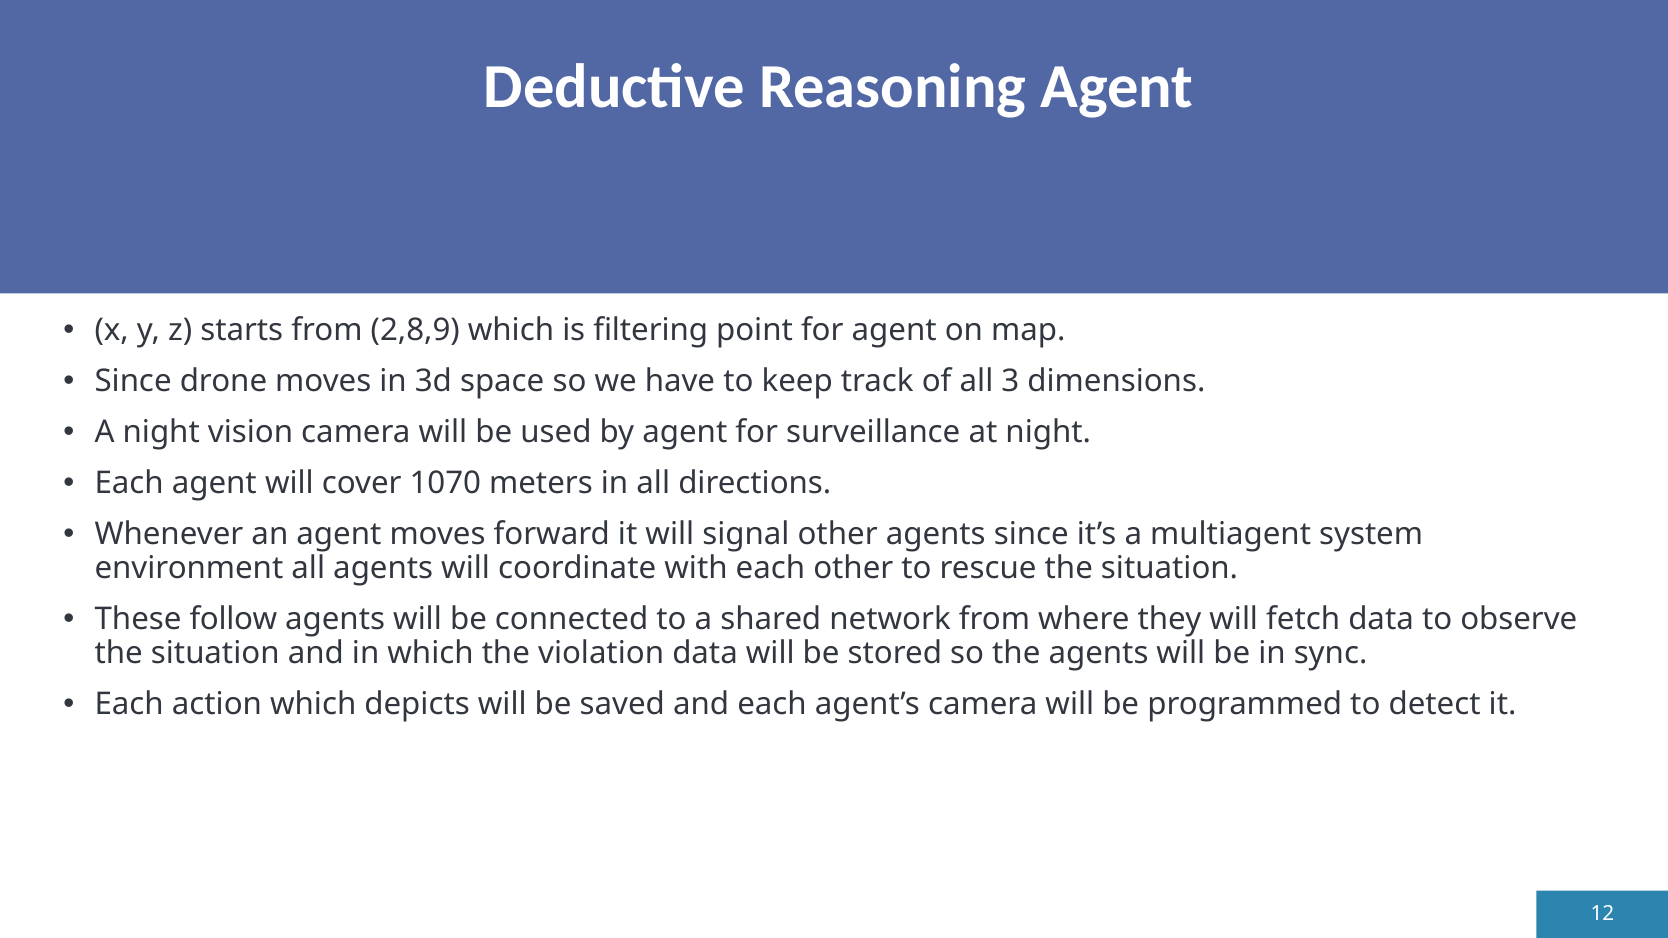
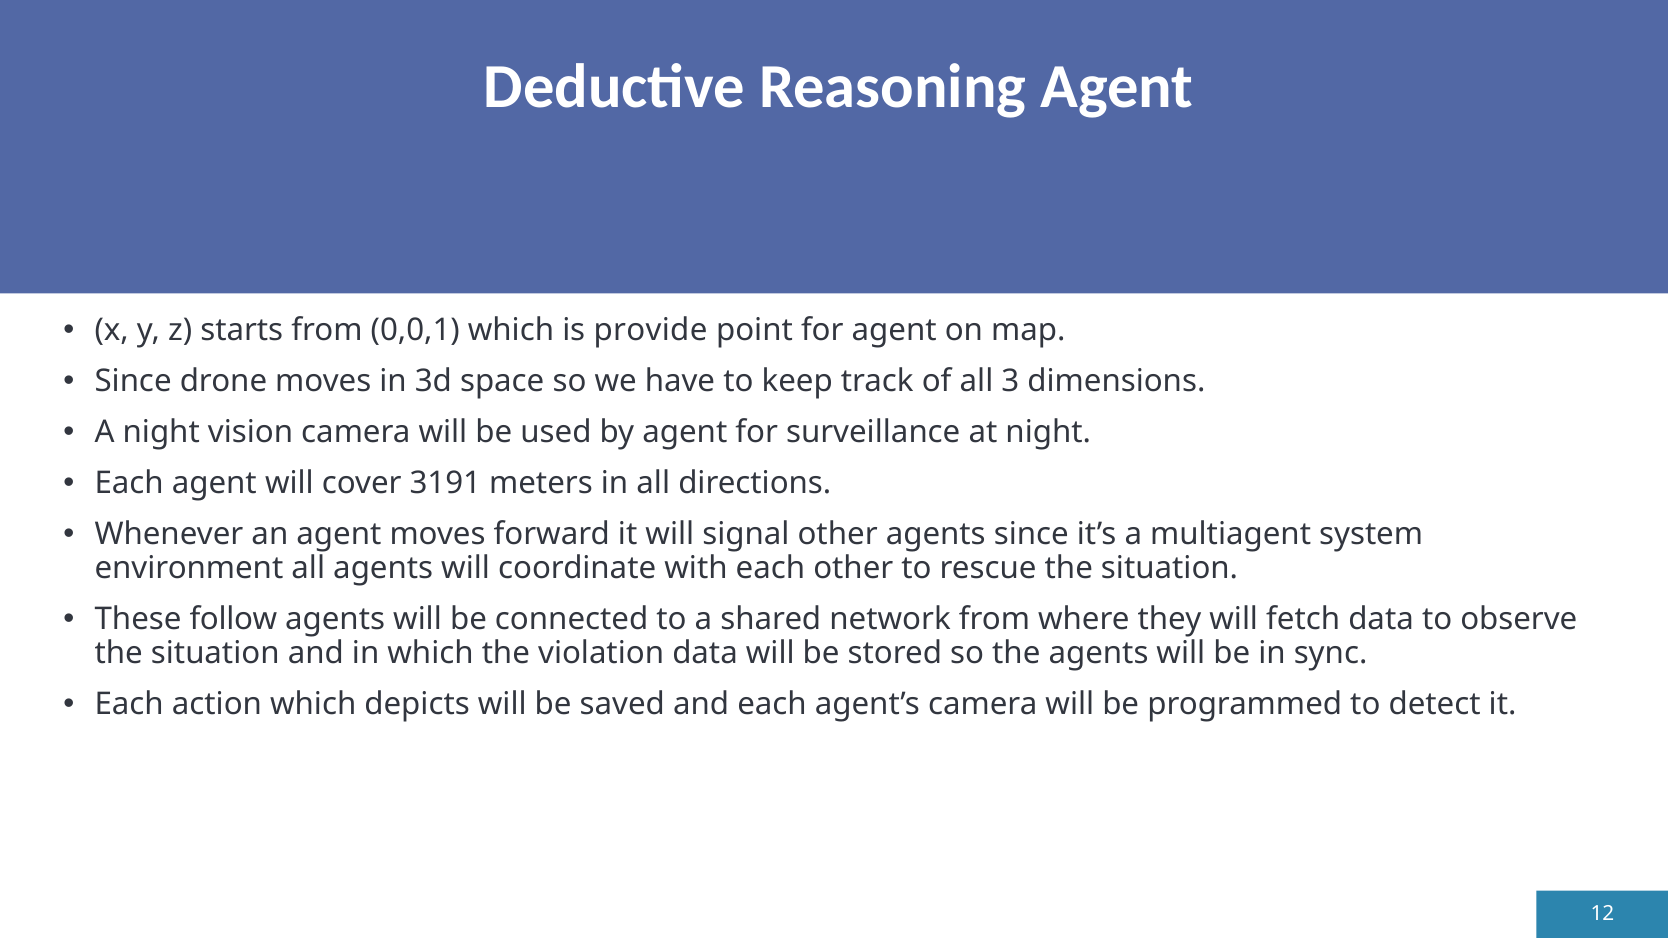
2,8,9: 2,8,9 -> 0,0,1
filtering: filtering -> provide
1070: 1070 -> 3191
